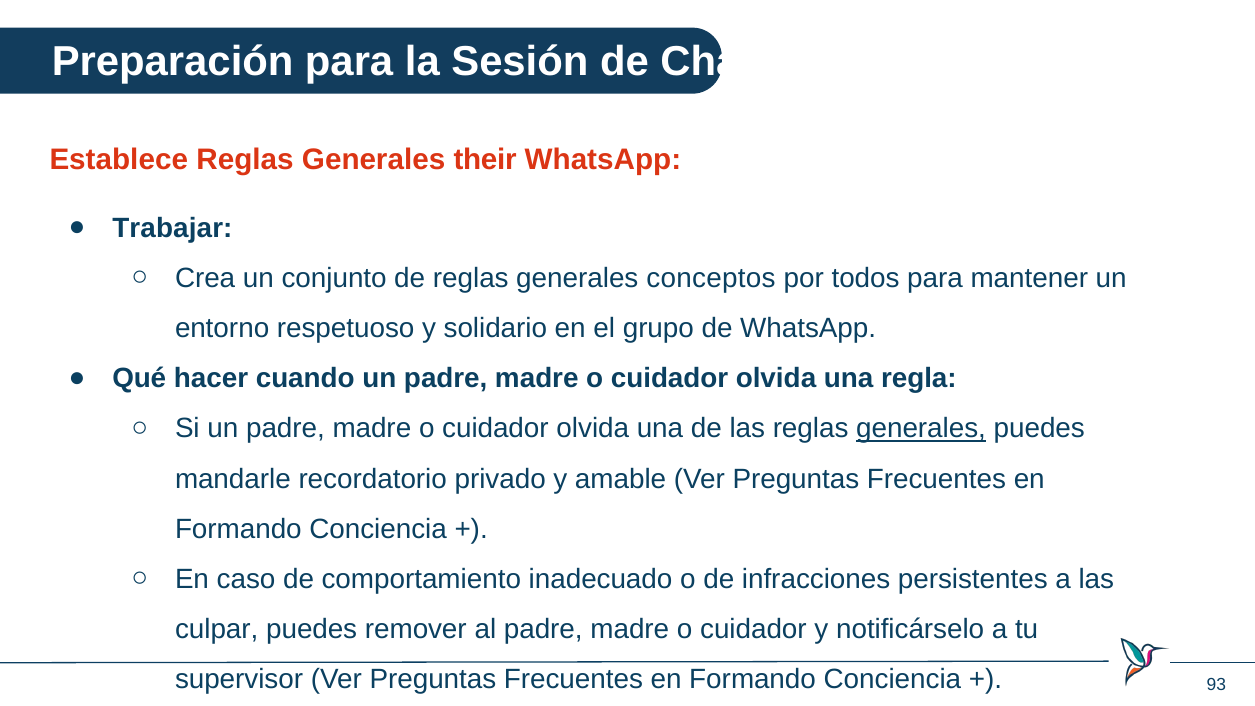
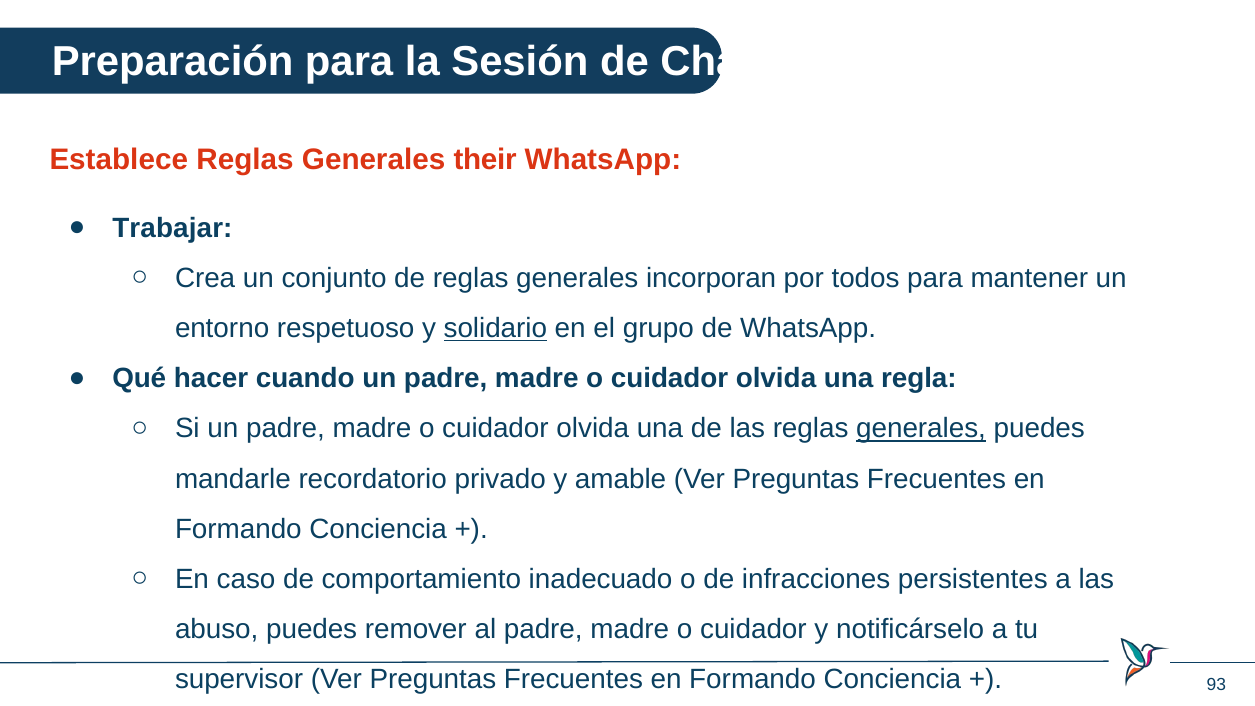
conceptos: conceptos -> incorporan
solidario underline: none -> present
culpar: culpar -> abuso
